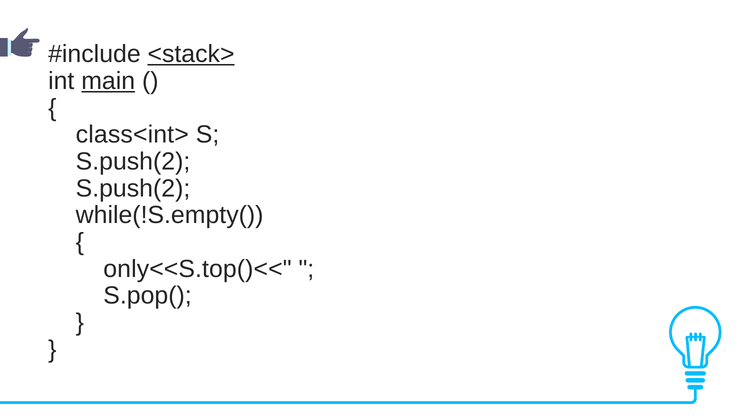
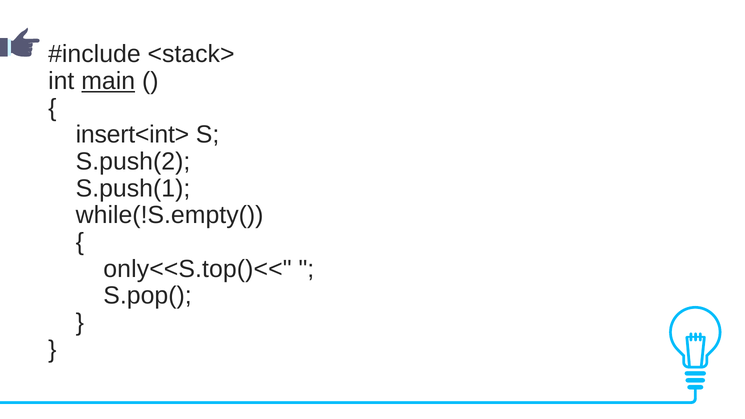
<stack> underline: present -> none
class<int>: class<int> -> insert<int>
S.push(2 at (133, 188): S.push(2 -> S.push(1
